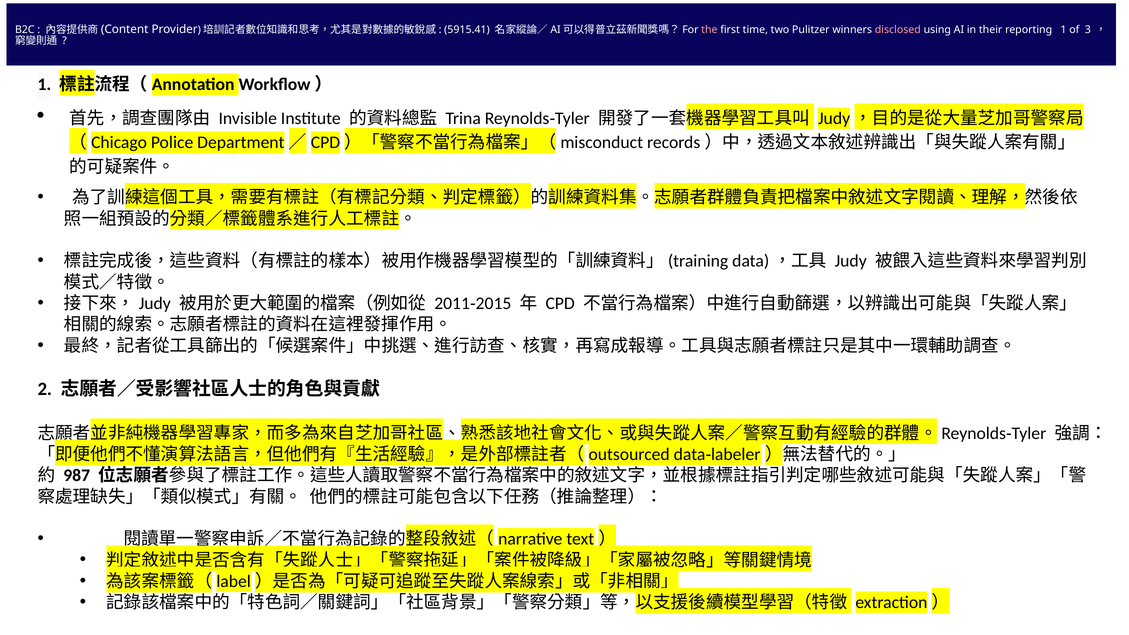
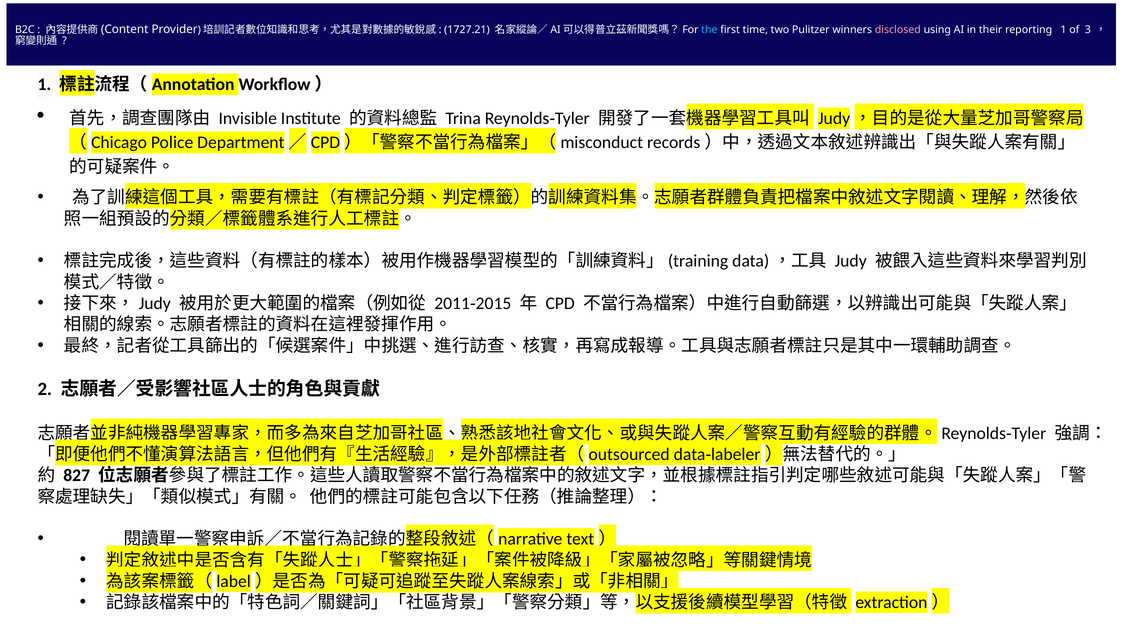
5915.41: 5915.41 -> 1727.21
the colour: pink -> light blue
987: 987 -> 827
